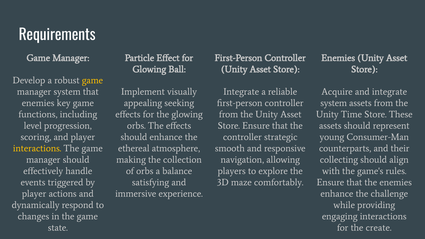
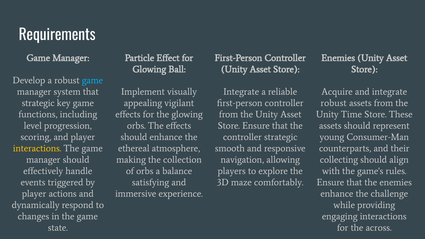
game at (92, 81) colour: yellow -> light blue
enemies at (38, 103): enemies -> strategic
seeking: seeking -> vigilant
system at (334, 103): system -> robust
create: create -> across
